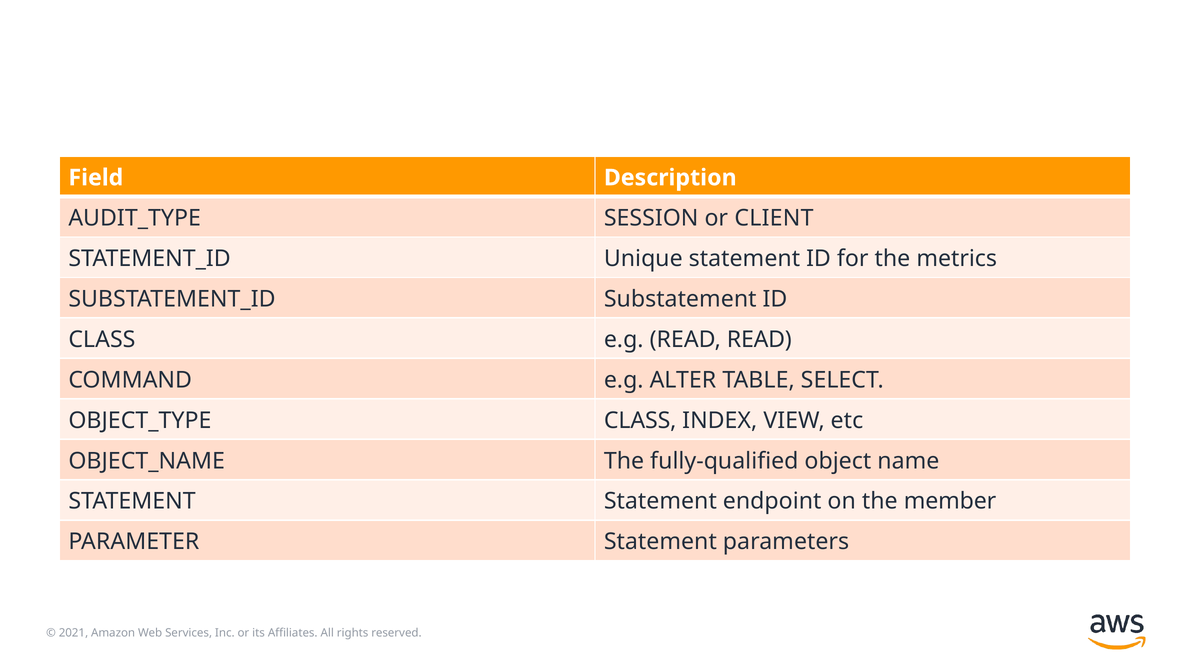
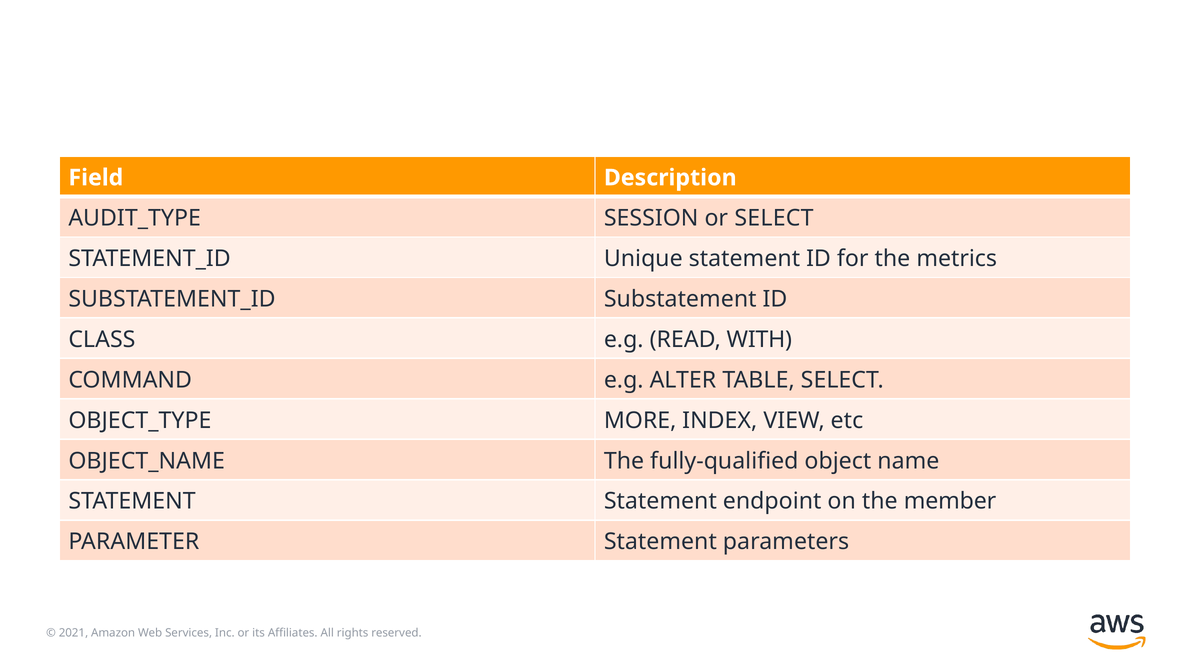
or CLIENT: CLIENT -> SELECT
READ READ: READ -> WITH
CLASS at (640, 421): CLASS -> MORE
